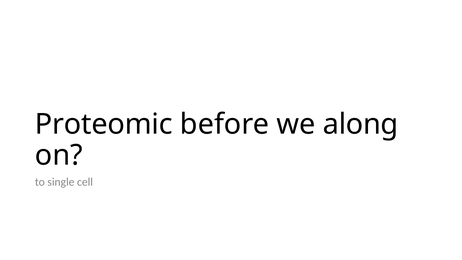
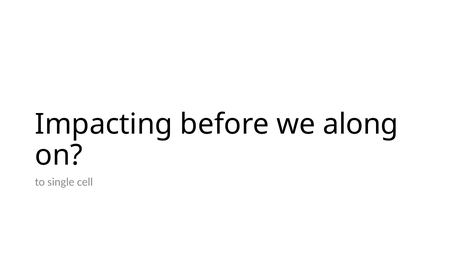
Proteomic: Proteomic -> Impacting
